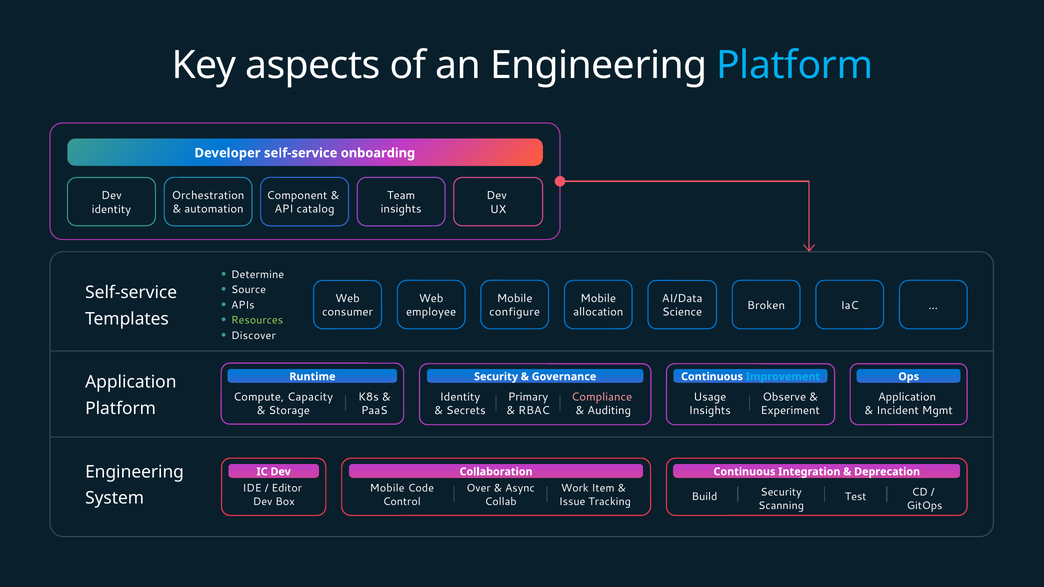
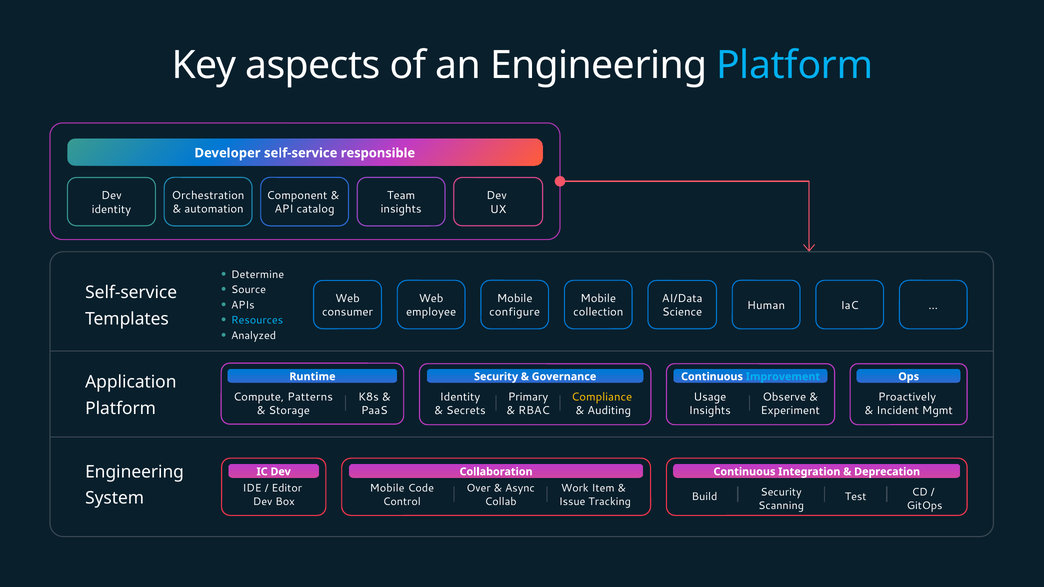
onboarding: onboarding -> responsible
Broken: Broken -> Human
allocation: allocation -> collection
Resources colour: light green -> light blue
Discover: Discover -> Analyzed
Capacity: Capacity -> Patterns
Compliance colour: pink -> yellow
Application at (907, 397): Application -> Proactively
